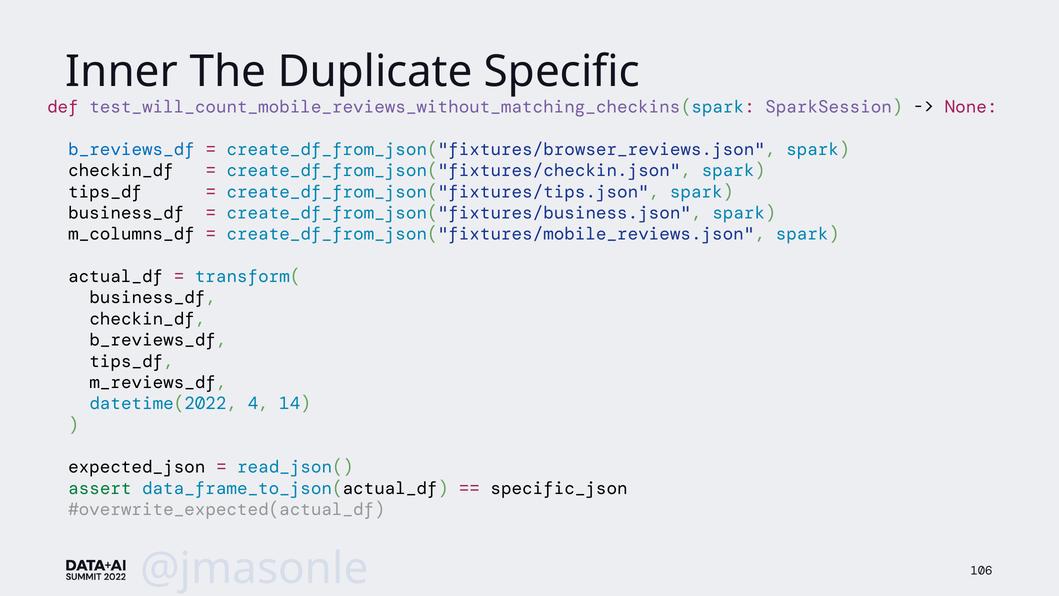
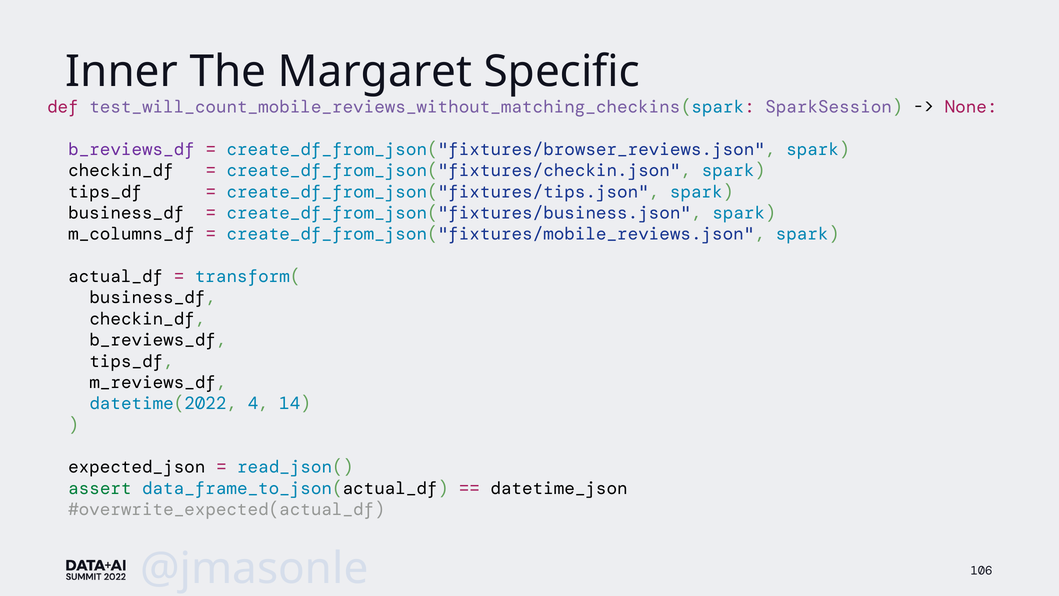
Duplicate: Duplicate -> Margaret
b_reviews_df at (132, 149) colour: blue -> purple
specific_json: specific_json -> datetime_json
